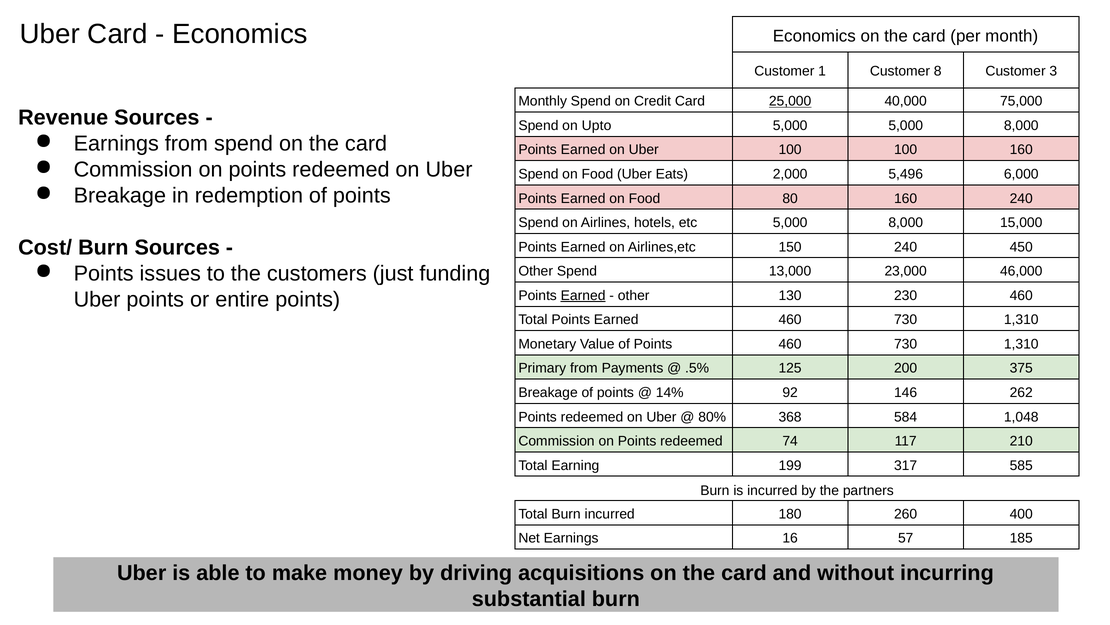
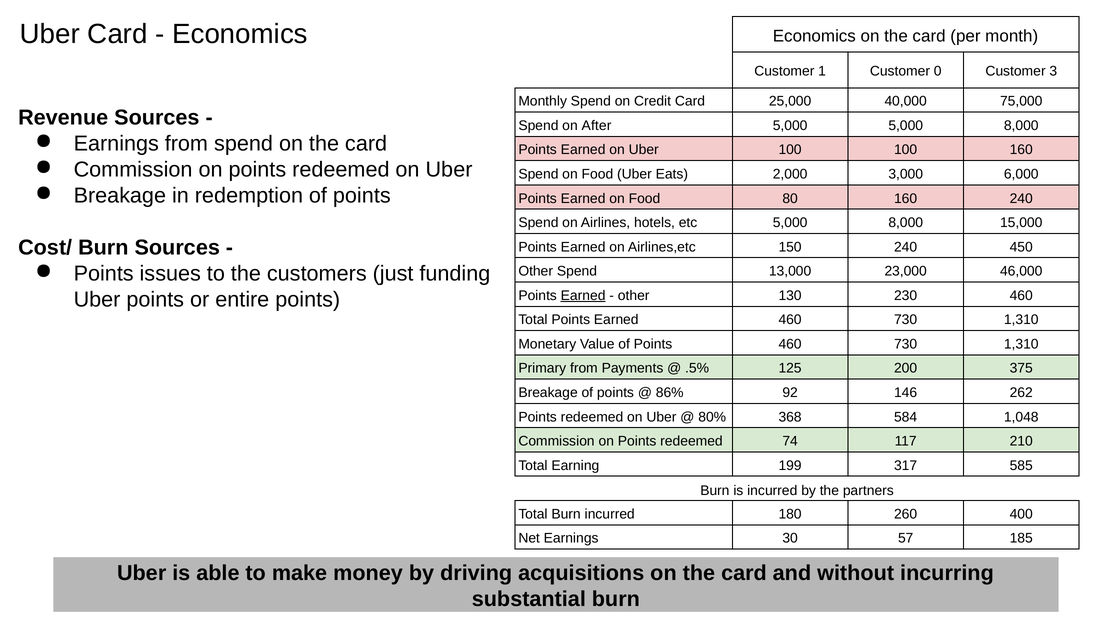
8: 8 -> 0
25,000 underline: present -> none
Upto: Upto -> After
5,496: 5,496 -> 3,000
14%: 14% -> 86%
16: 16 -> 30
